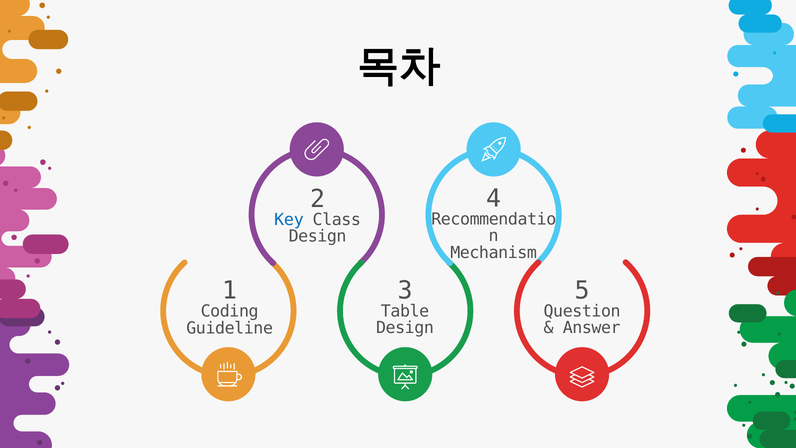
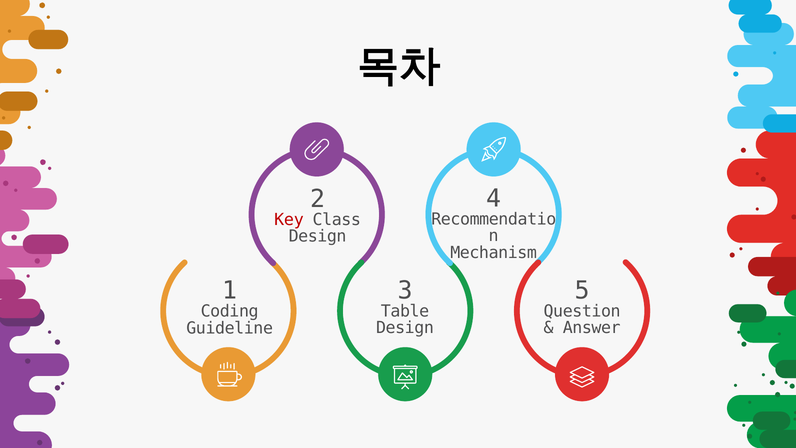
Key colour: blue -> red
